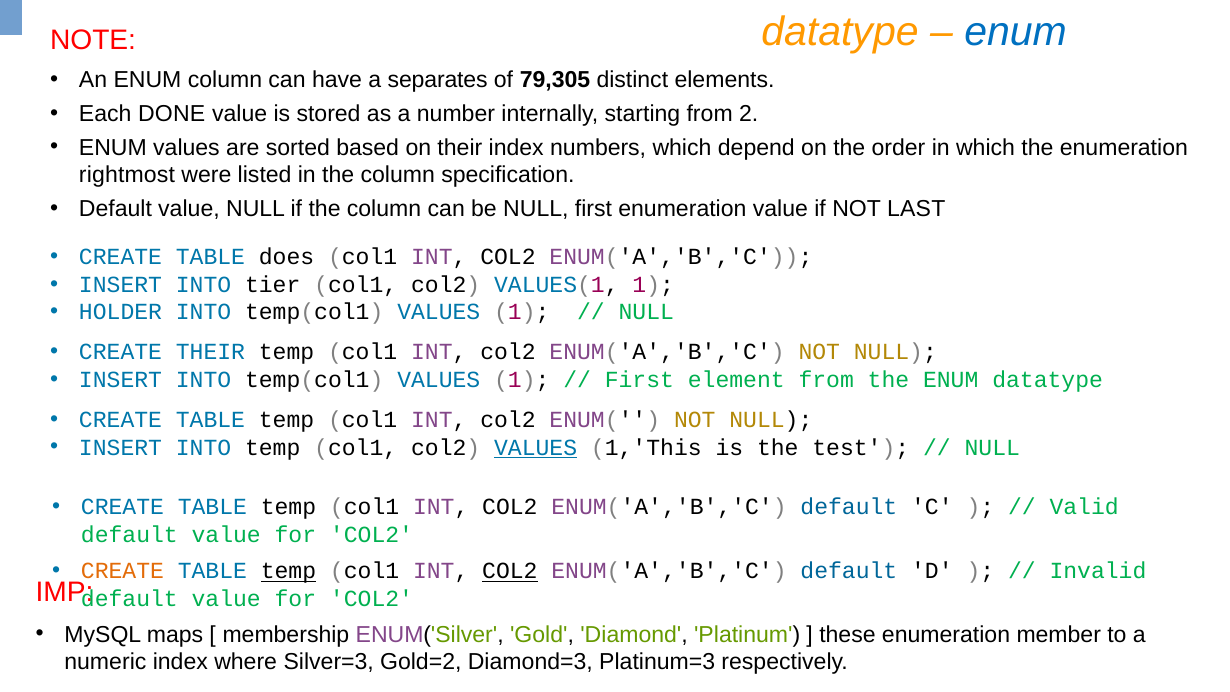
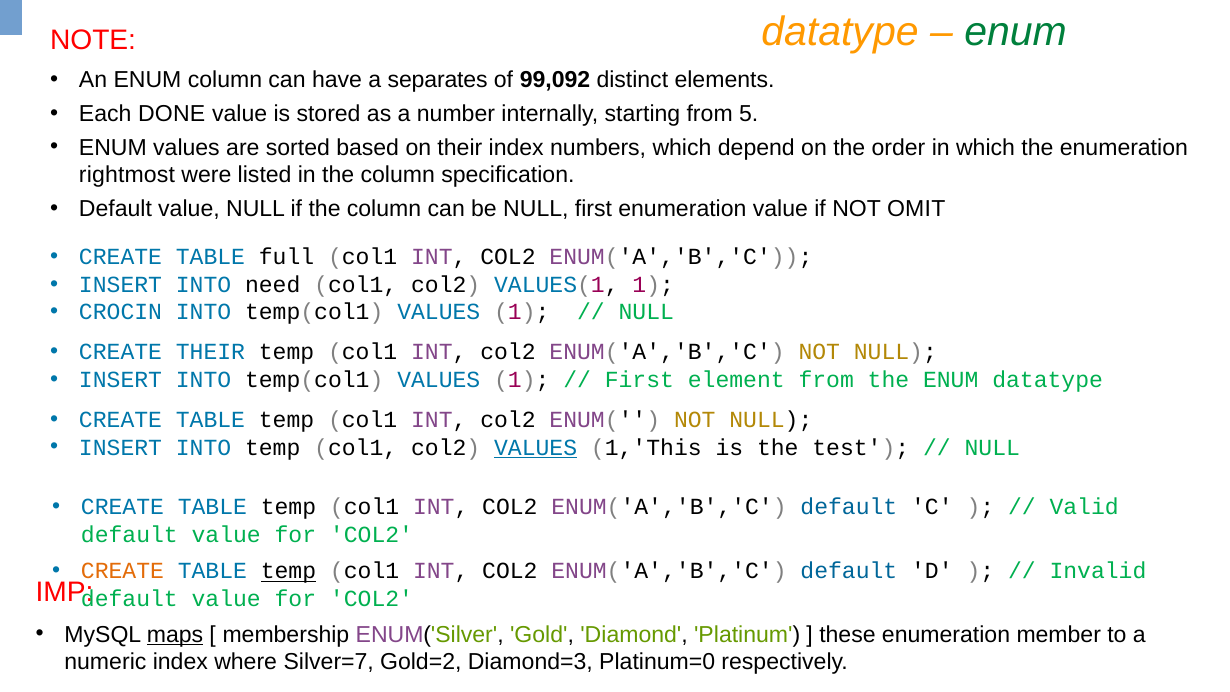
enum at (1016, 32) colour: blue -> green
79,305: 79,305 -> 99,092
2: 2 -> 5
LAST: LAST -> OMIT
does: does -> full
tier: tier -> need
HOLDER: HOLDER -> CROCIN
COL2 at (510, 571) underline: present -> none
maps underline: none -> present
Silver=3: Silver=3 -> Silver=7
Platinum=3: Platinum=3 -> Platinum=0
